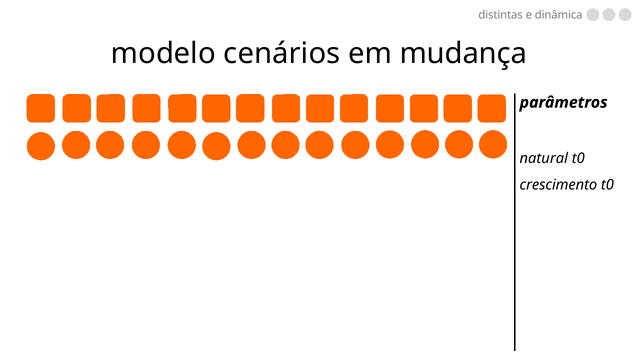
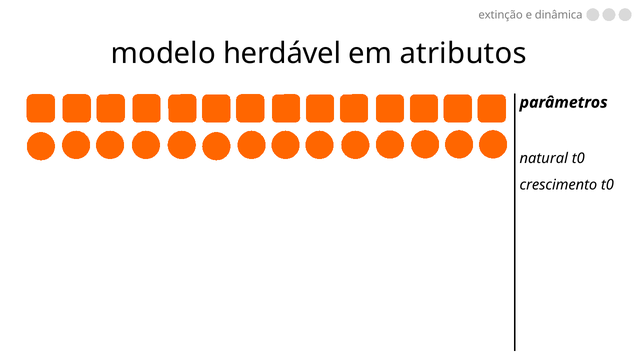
distintas: distintas -> extinção
cenários: cenários -> herdável
mudança: mudança -> atributos
